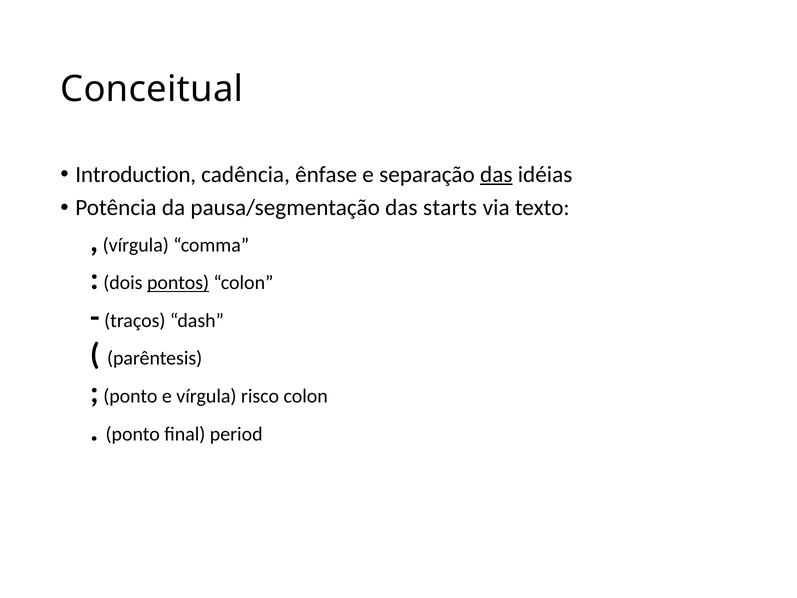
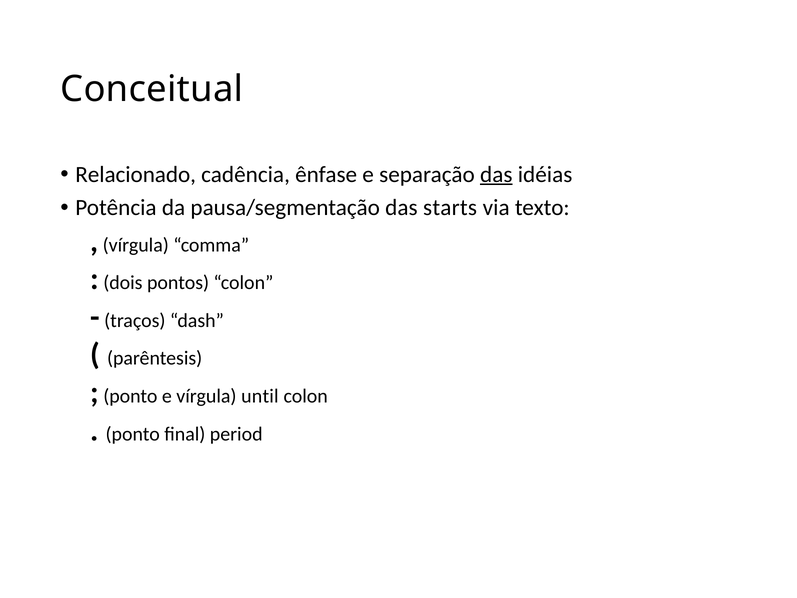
Introduction: Introduction -> Relacionado
pontos underline: present -> none
risco: risco -> until
